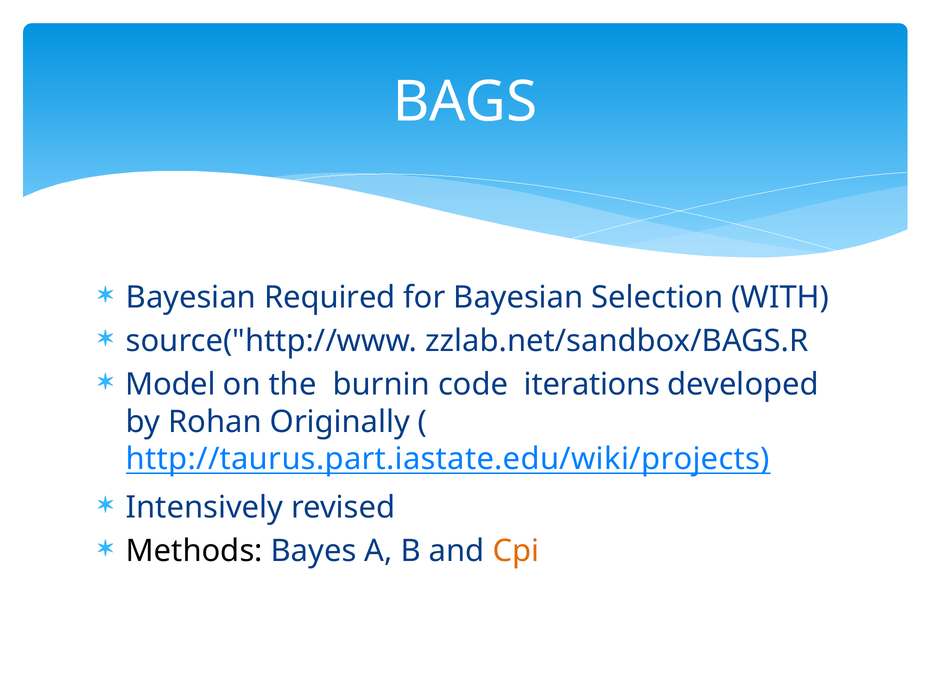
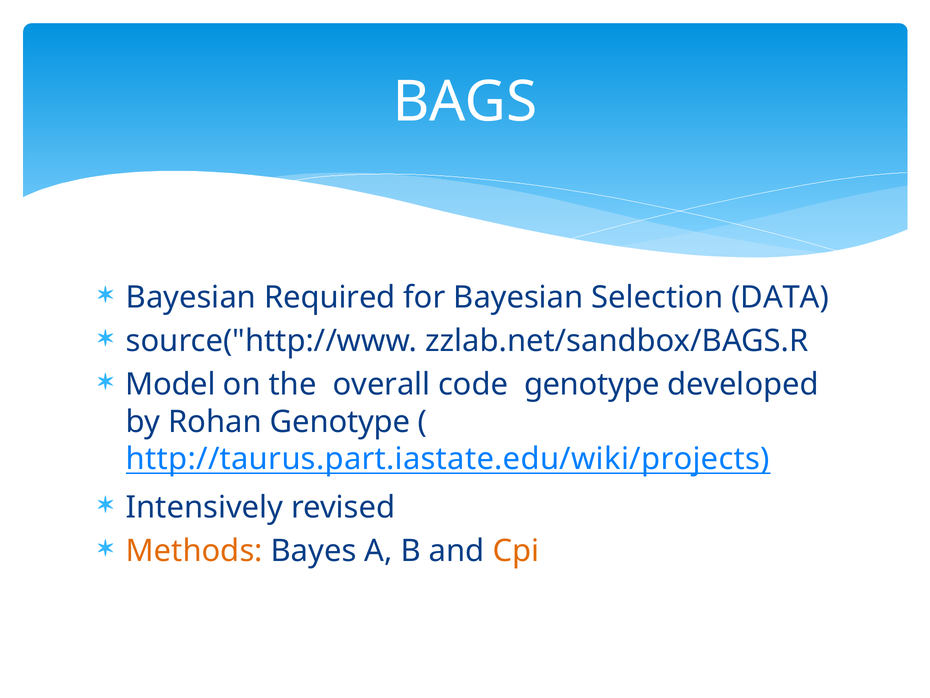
WITH: WITH -> DATA
burnin: burnin -> overall
code iterations: iterations -> genotype
Rohan Originally: Originally -> Genotype
Methods colour: black -> orange
